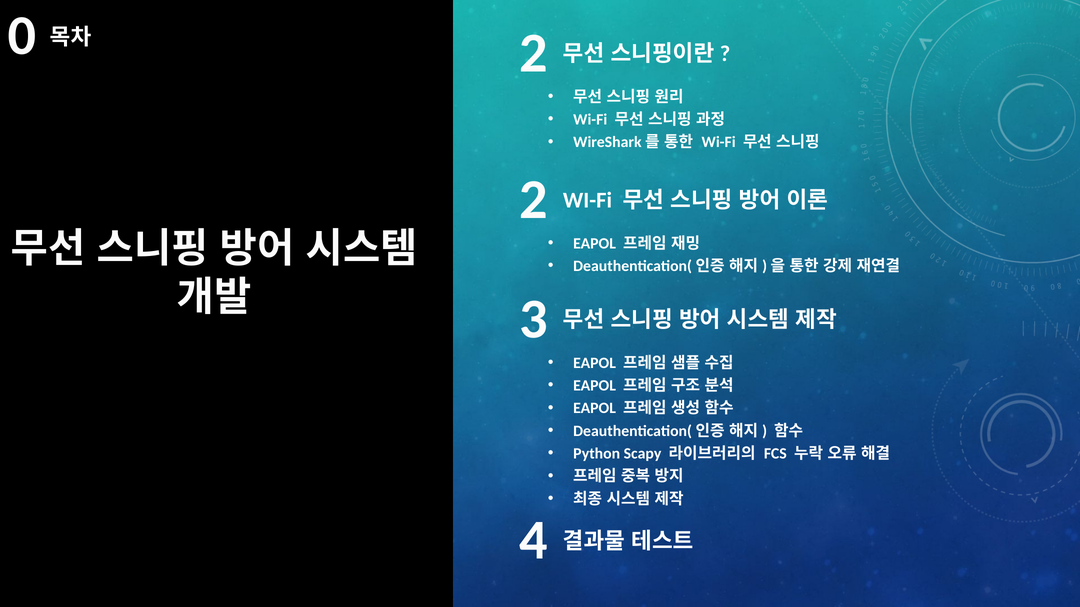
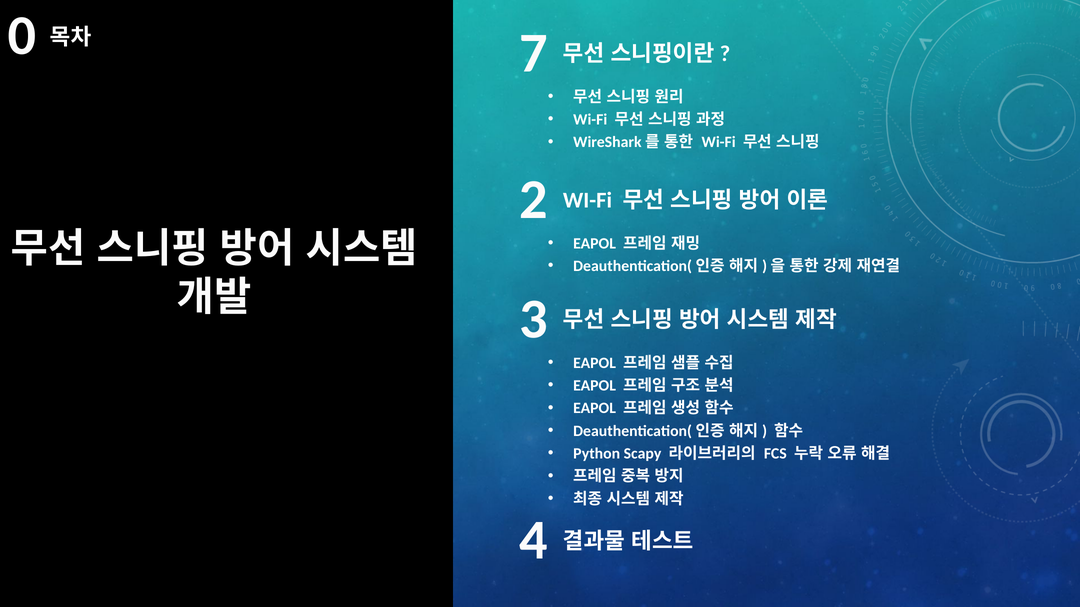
0 2: 2 -> 7
